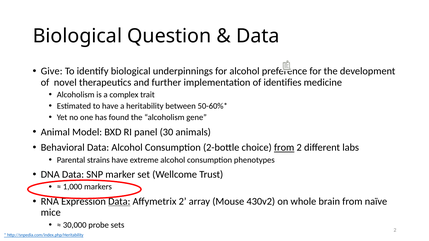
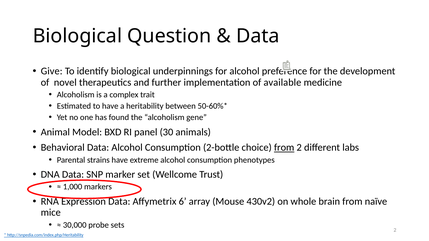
identifies: identifies -> available
Data at (119, 202) underline: present -> none
Affymetrix 2: 2 -> 6
